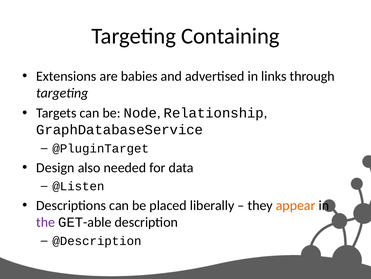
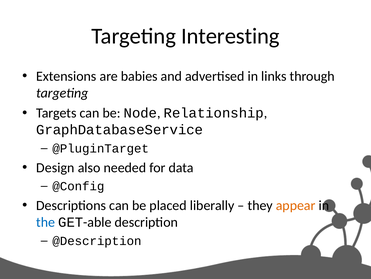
Containing: Containing -> Interesting
@Listen: @Listen -> @Config
the colour: purple -> blue
